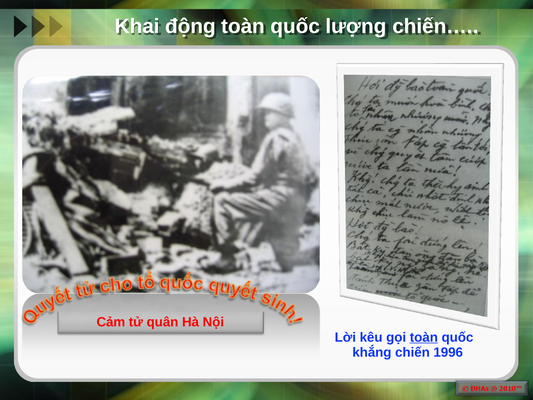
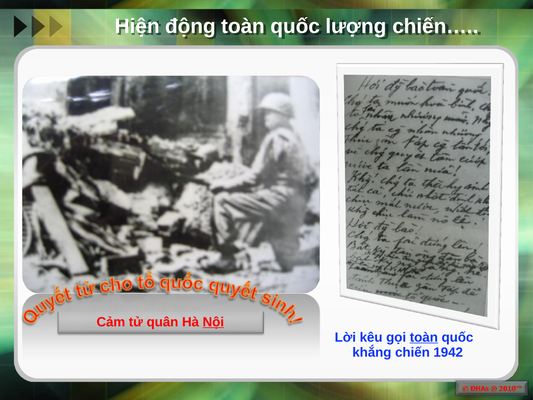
Khai: Khai -> Hiện
Nội underline: none -> present
1996: 1996 -> 1942
